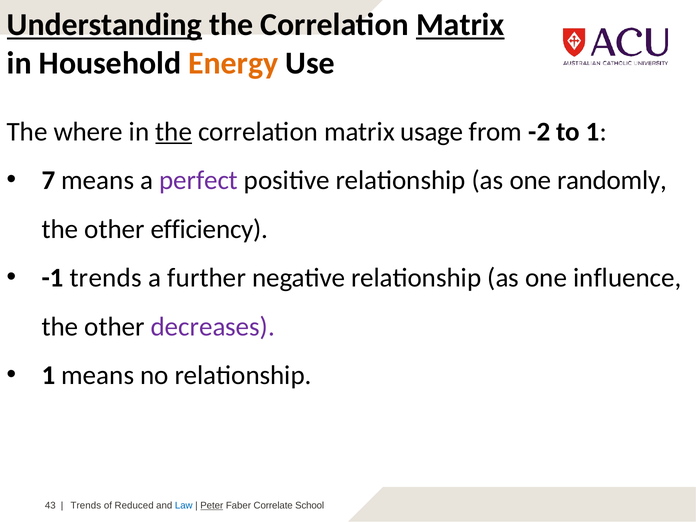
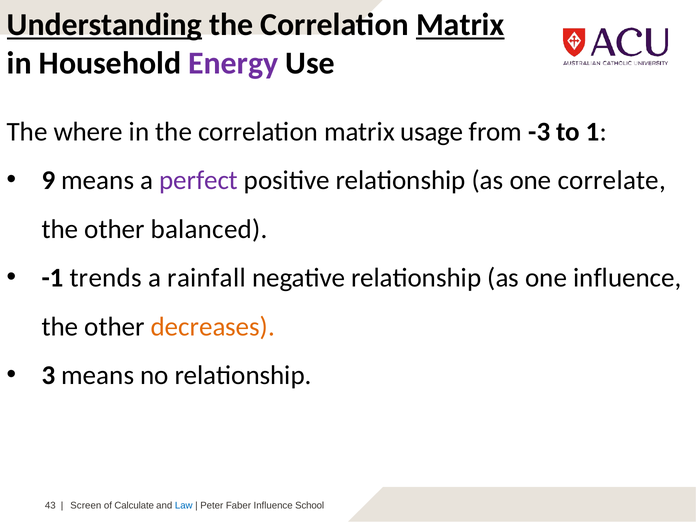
Energy colour: orange -> purple
the at (174, 132) underline: present -> none
-2: -2 -> -3
7: 7 -> 9
randomly: randomly -> correlate
efficiency: efficiency -> balanced
further: further -> rainfall
decreases colour: purple -> orange
1 at (48, 375): 1 -> 3
Trends at (86, 506): Trends -> Screen
Reduced: Reduced -> Calculate
Peter underline: present -> none
Faber Correlate: Correlate -> Influence
